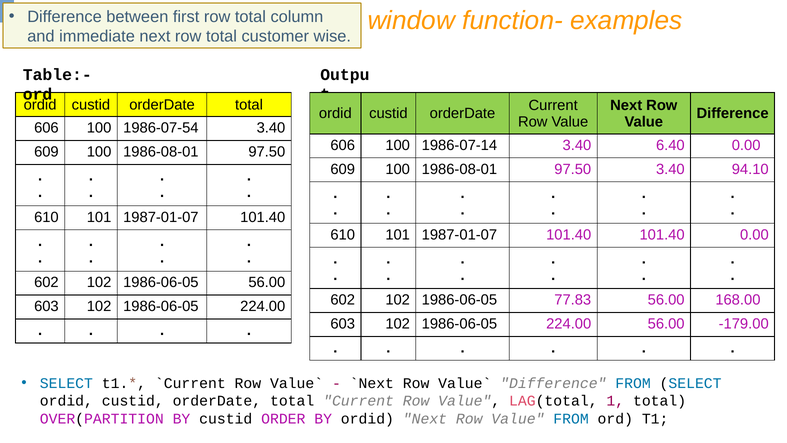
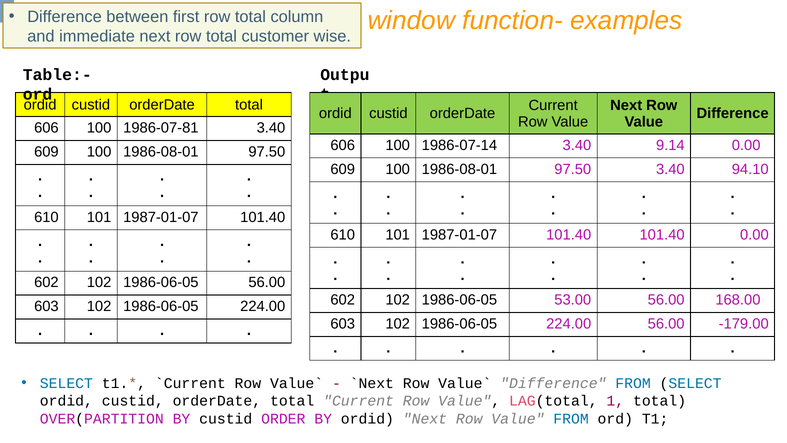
1986-07-54: 1986-07-54 -> 1986-07-81
6.40: 6.40 -> 9.14
77.83: 77.83 -> 53.00
